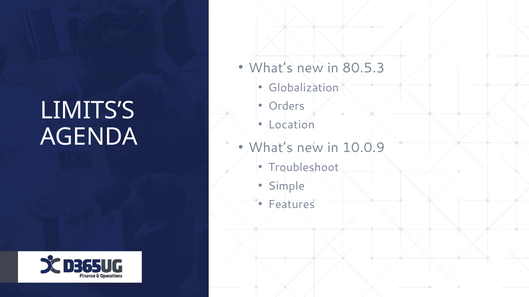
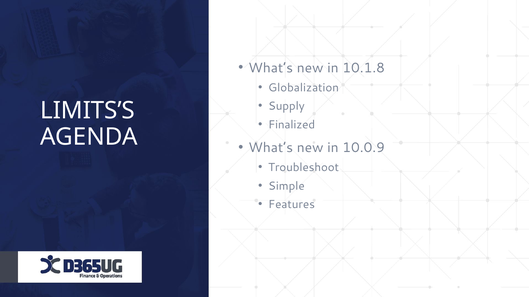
80.5.3: 80.5.3 -> 10.1.8
Orders: Orders -> Supply
Location: Location -> Finalized
